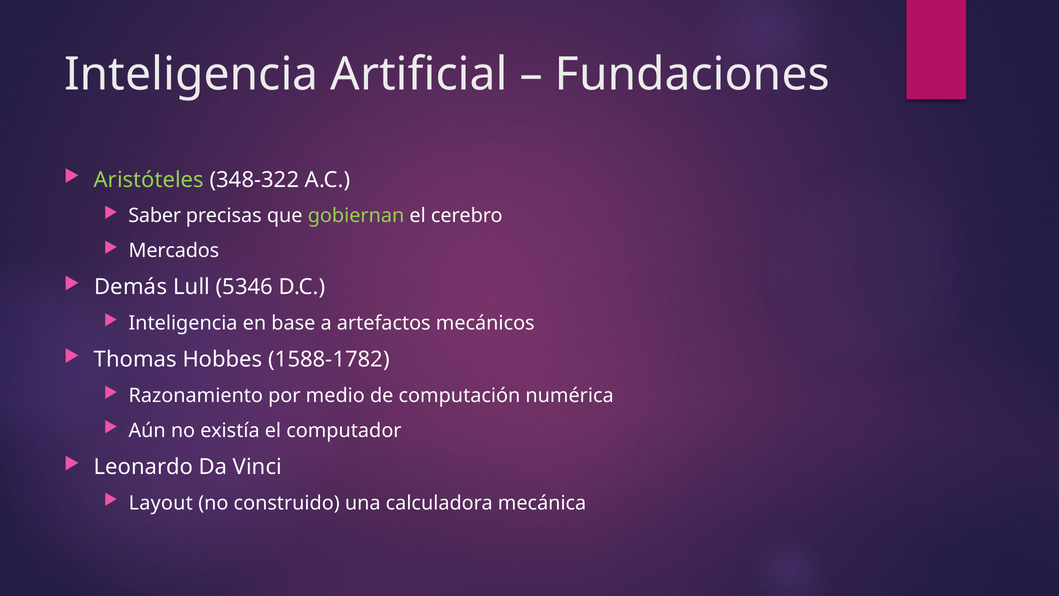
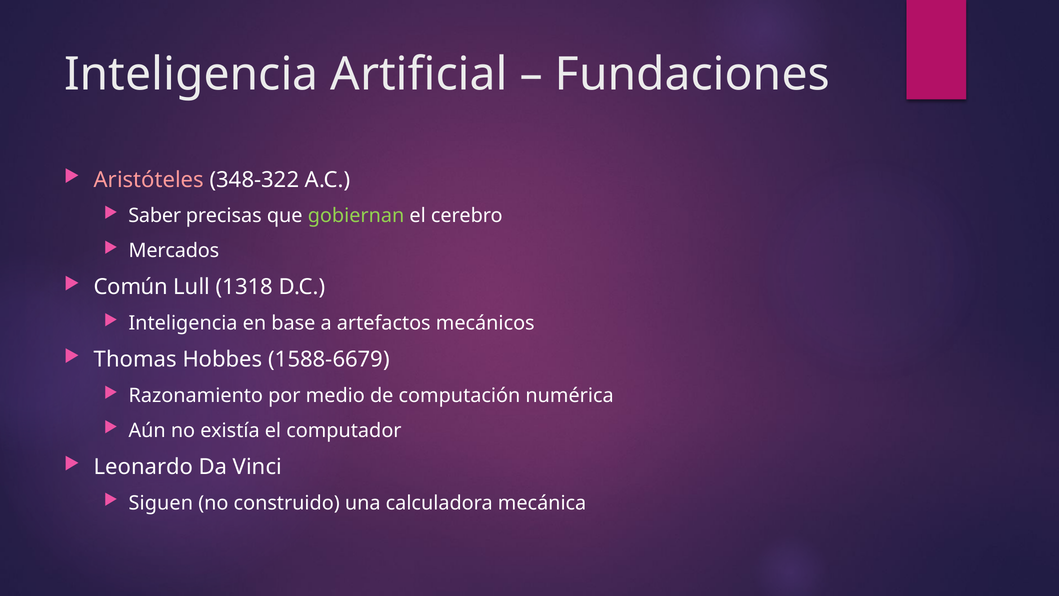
Aristóteles colour: light green -> pink
Demás: Demás -> Común
5346: 5346 -> 1318
1588-1782: 1588-1782 -> 1588-6679
Layout: Layout -> Siguen
